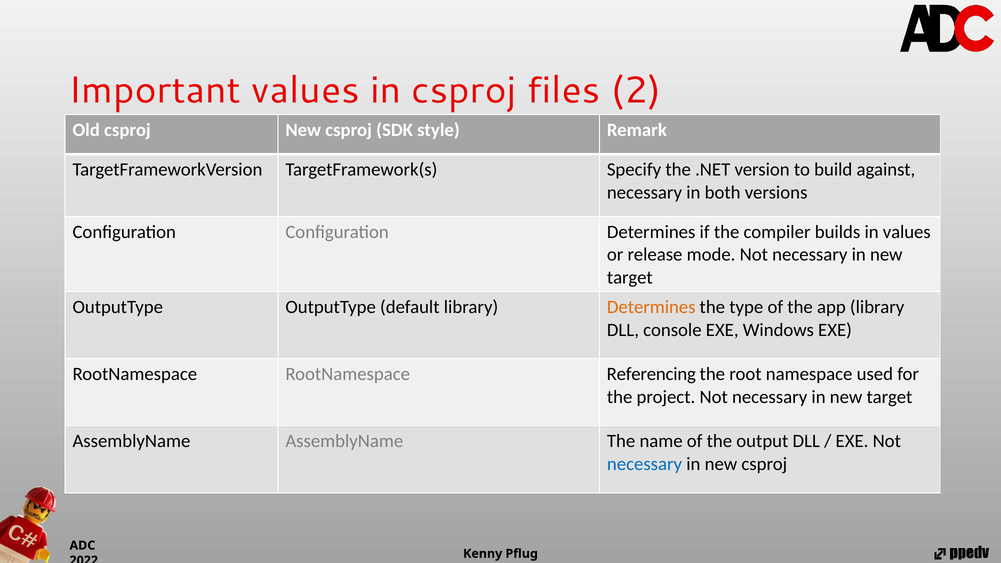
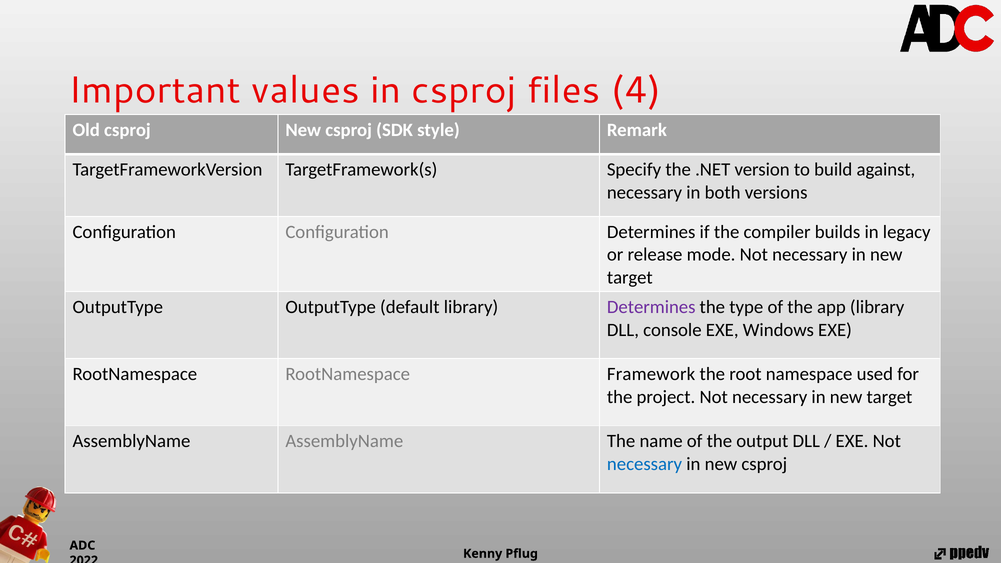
2: 2 -> 4
in values: values -> legacy
Determines at (651, 307) colour: orange -> purple
Referencing: Referencing -> Framework
